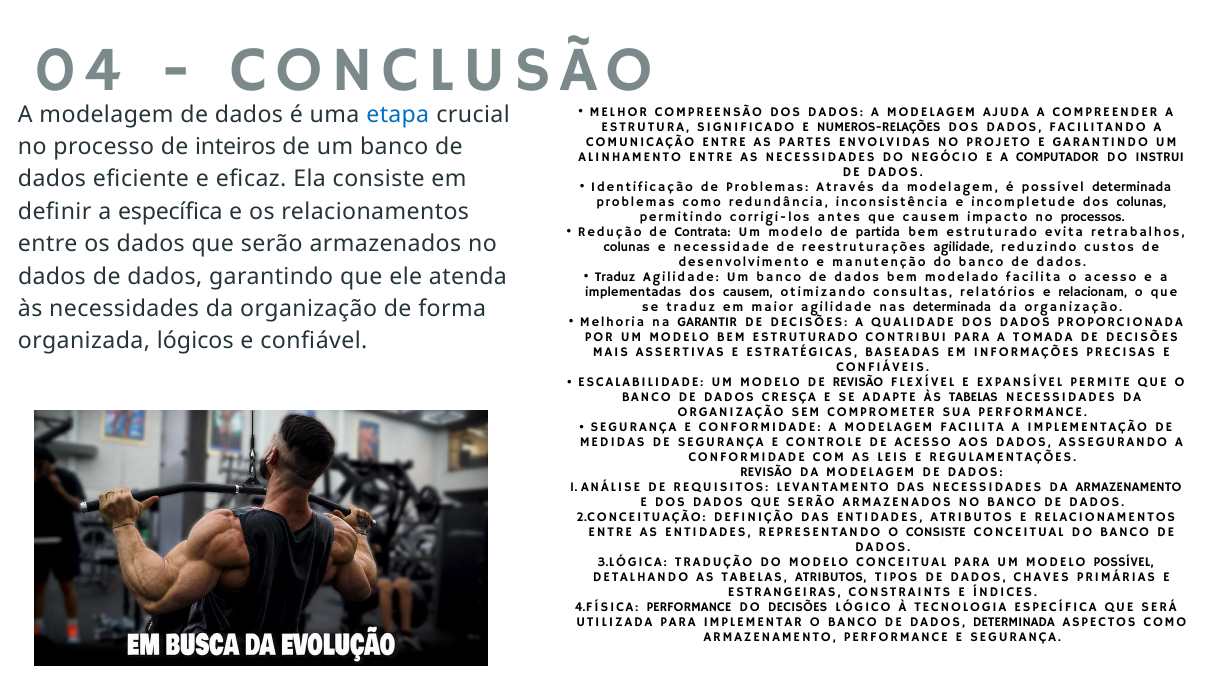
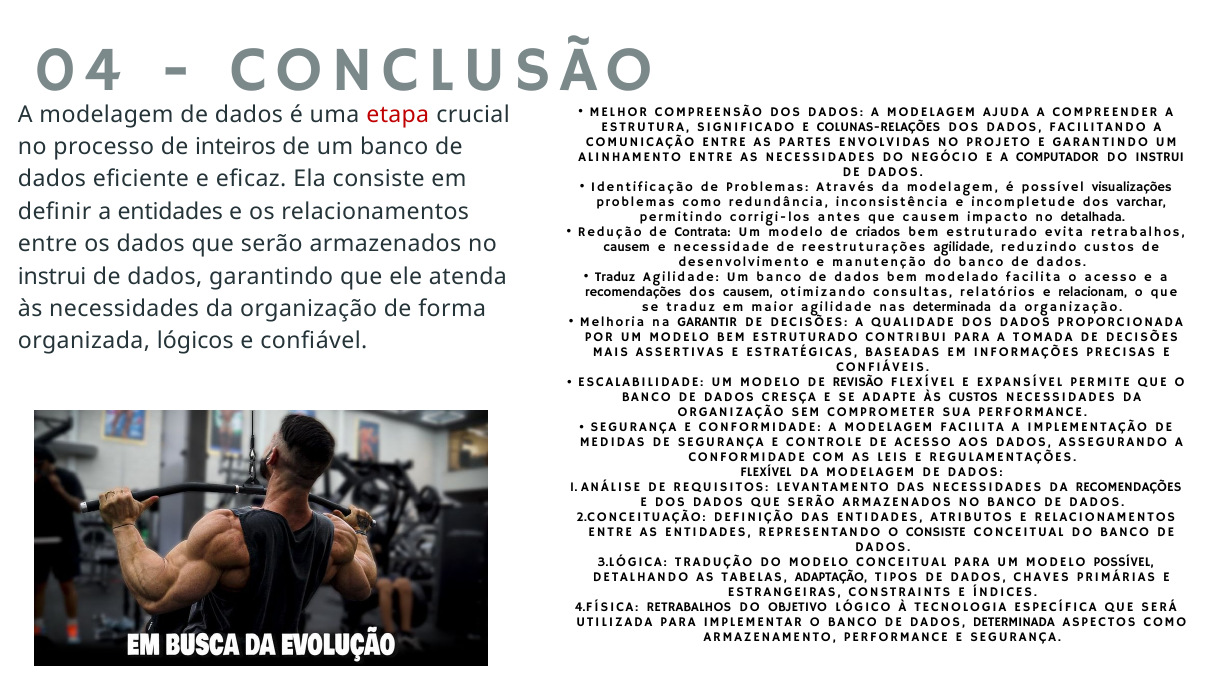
etapa colour: blue -> red
NUMEROS-RELAÇÕES: NUMEROS-RELAÇÕES -> COLUNAS-RELAÇÕES
possível determinada: determinada -> visualizações
dos colunas: colunas -> varchar
a específica: específica -> entidades
processos: processos -> detalhada
partida: partida -> criados
colunas at (627, 247): colunas -> causem
dados at (52, 276): dados -> instrui
implementadas at (633, 292): implementadas -> recomendações
ÀS TABELAS: TABELAS -> CUSTOS
REVISÃO at (766, 472): REVISÃO -> FLEXÍVEL
DA ARMAZENAMENTO: ARMAZENAMENTO -> RECOMENDAÇÕES
TABELAS ATRIBUTOS: ATRIBUTOS -> ADAPTAÇÃO
PERFORMANCE at (689, 607): PERFORMANCE -> RETRABALHOS
DO DECISÕES: DECISÕES -> OBJETIVO
